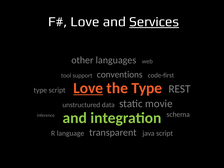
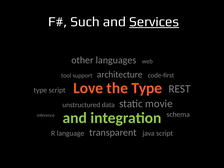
Love at (85, 22): Love -> Such
conventions: conventions -> architecture
Love at (88, 88) underline: present -> none
